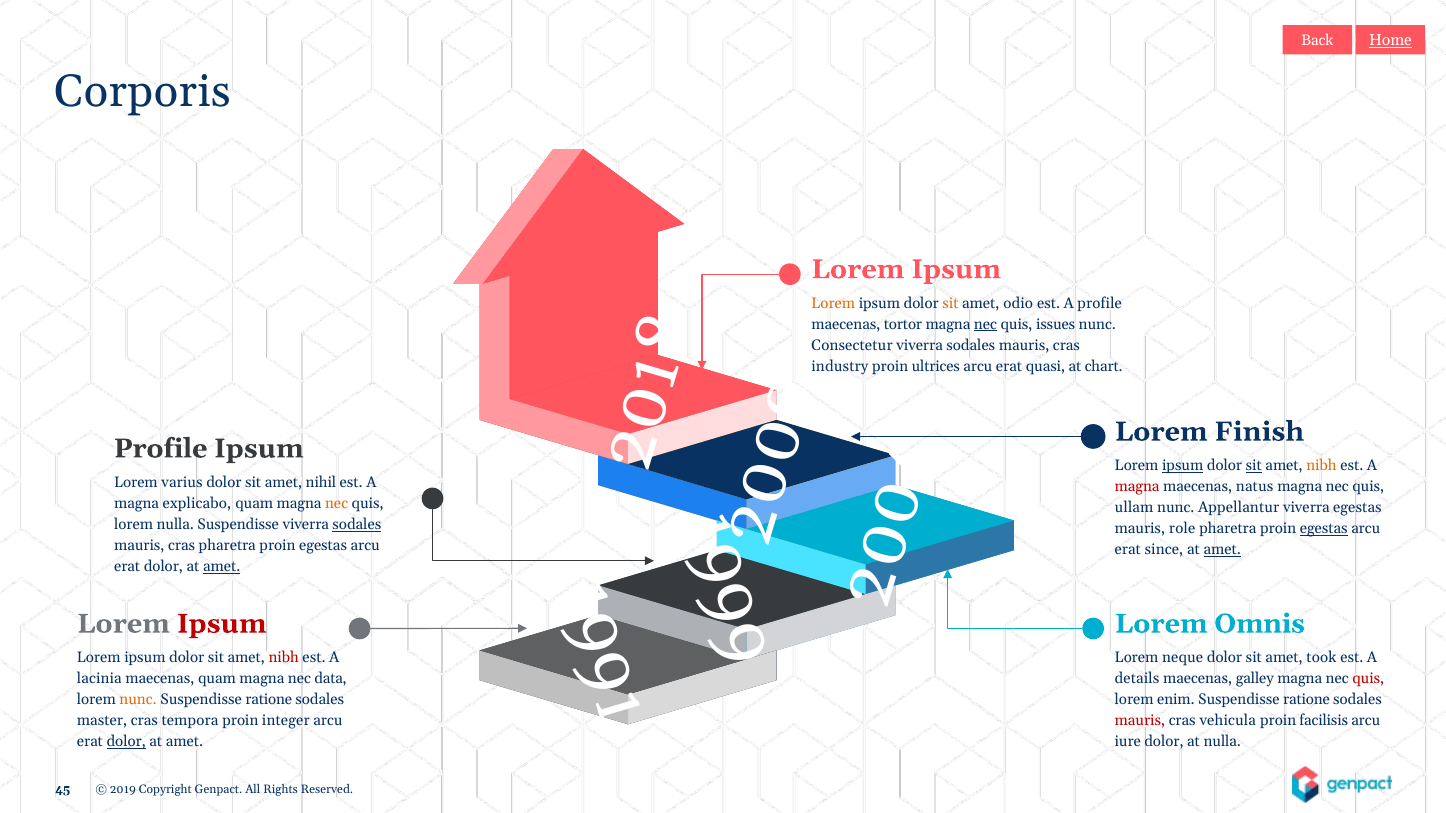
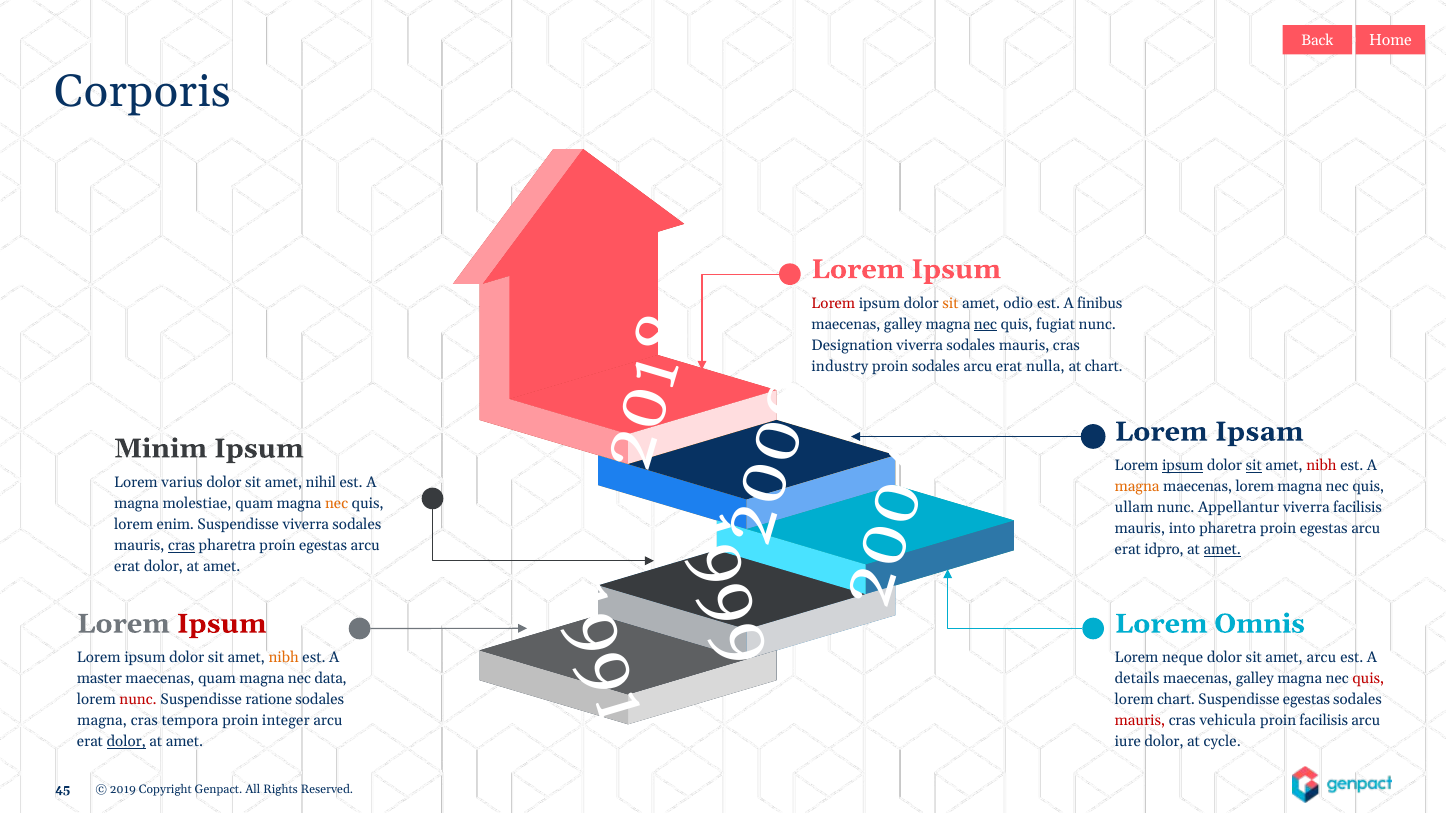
Home underline: present -> none
Lorem at (833, 303) colour: orange -> red
A profile: profile -> finibus
tortor at (903, 324): tortor -> galley
issues: issues -> fugiat
Consectetur: Consectetur -> Designation
proin ultrices: ultrices -> sodales
quasi: quasi -> nulla
Finish: Finish -> Ipsam
Profile at (161, 449): Profile -> Minim
nibh at (1322, 466) colour: orange -> red
magna at (1137, 487) colour: red -> orange
maecenas natus: natus -> lorem
explicabo: explicabo -> molestiae
viverra egestas: egestas -> facilisis
lorem nulla: nulla -> enim
sodales at (357, 525) underline: present -> none
role: role -> into
egestas at (1324, 529) underline: present -> none
cras at (182, 546) underline: none -> present
since: since -> idpro
amet at (222, 567) underline: present -> none
nibh at (284, 658) colour: red -> orange
amet took: took -> arcu
lacinia: lacinia -> master
nunc at (138, 700) colour: orange -> red
lorem enim: enim -> chart
ratione at (1306, 700): ratione -> egestas
master at (102, 721): master -> magna
at nulla: nulla -> cycle
